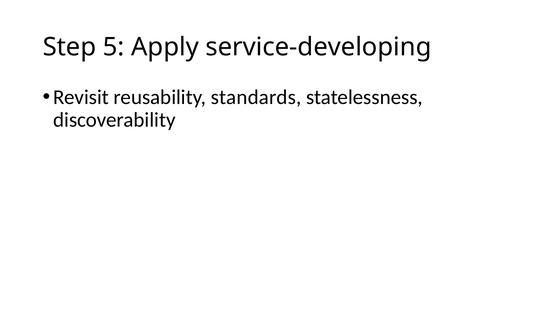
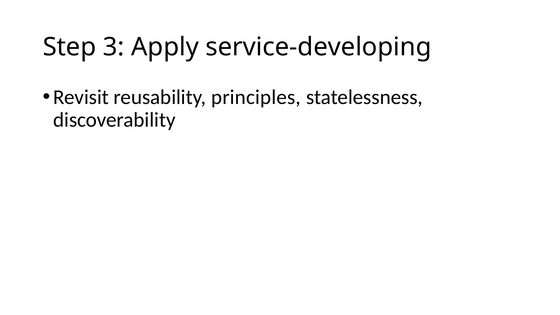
5: 5 -> 3
standards: standards -> principles
